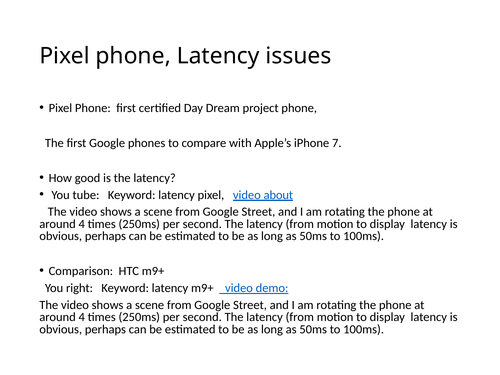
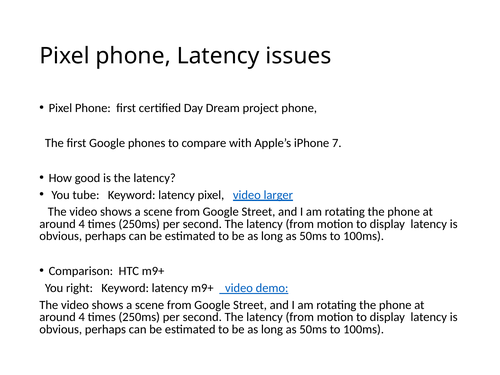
about: about -> larger
